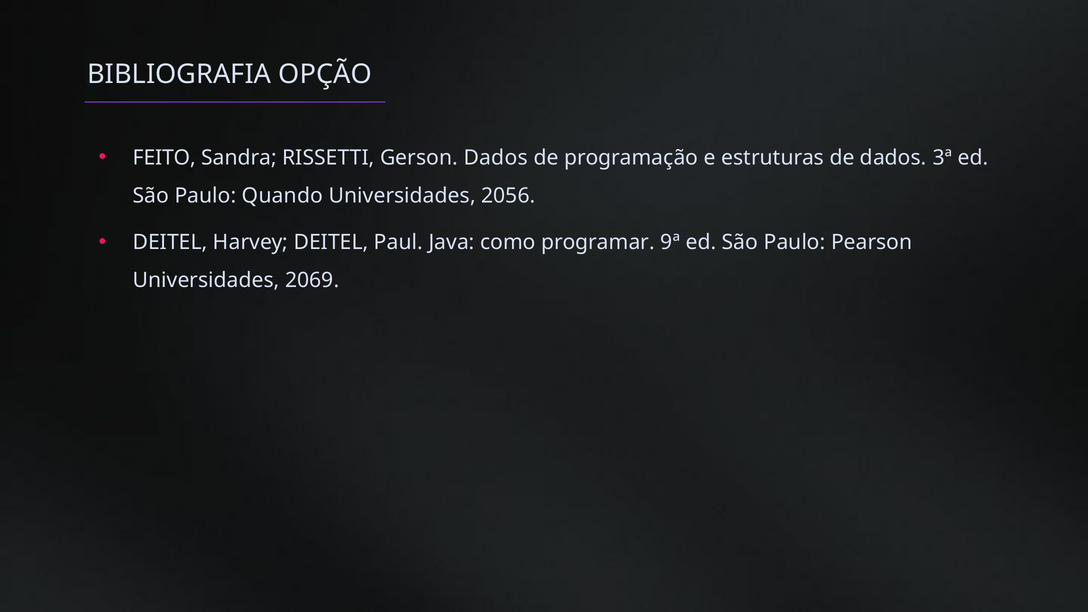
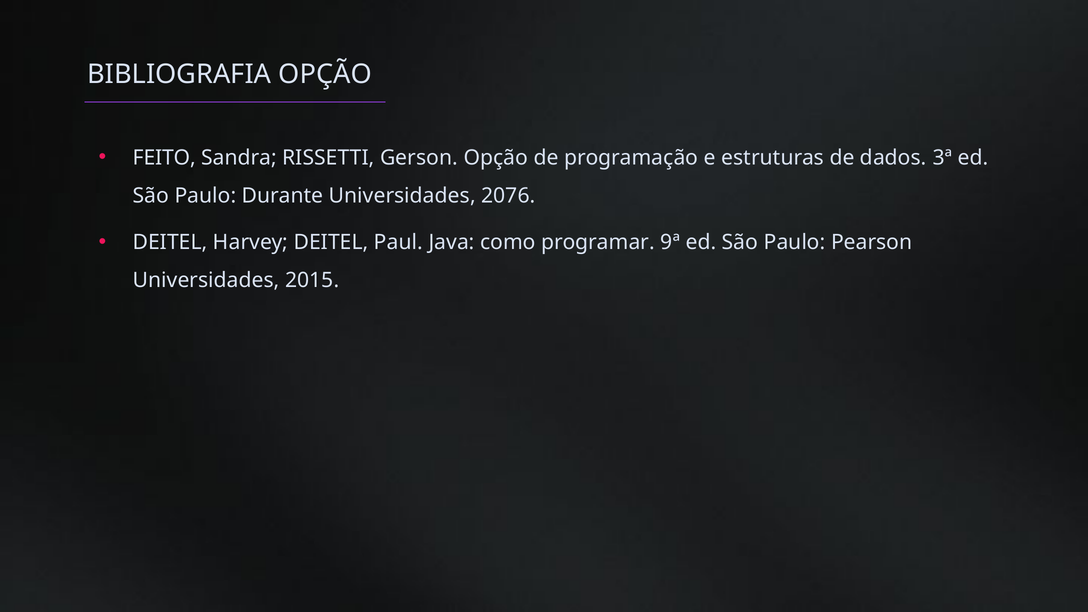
Gerson Dados: Dados -> Opção
Quando: Quando -> Durante
2056: 2056 -> 2076
2069: 2069 -> 2015
